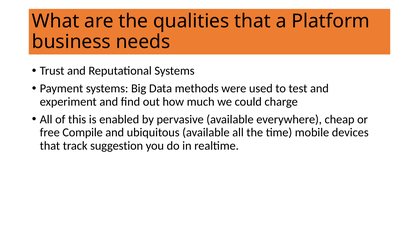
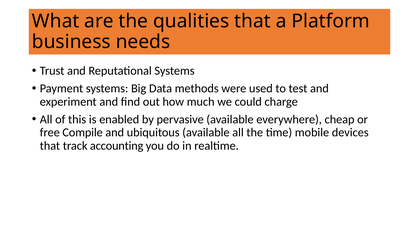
suggestion: suggestion -> accounting
